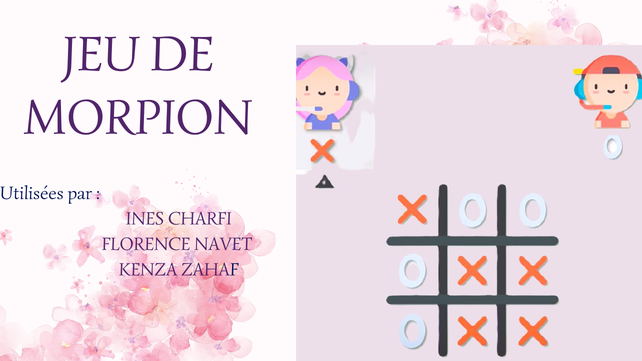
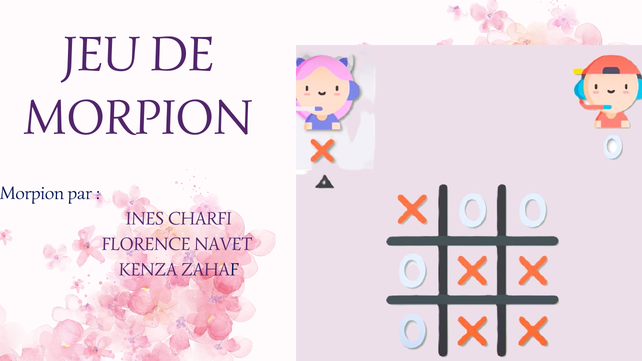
Utilisées at (32, 193): Utilisées -> Morpion
